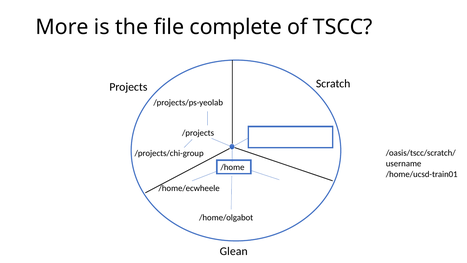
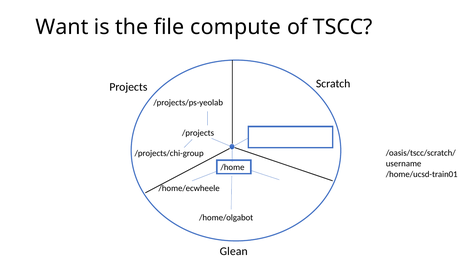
More: More -> Want
complete: complete -> compute
